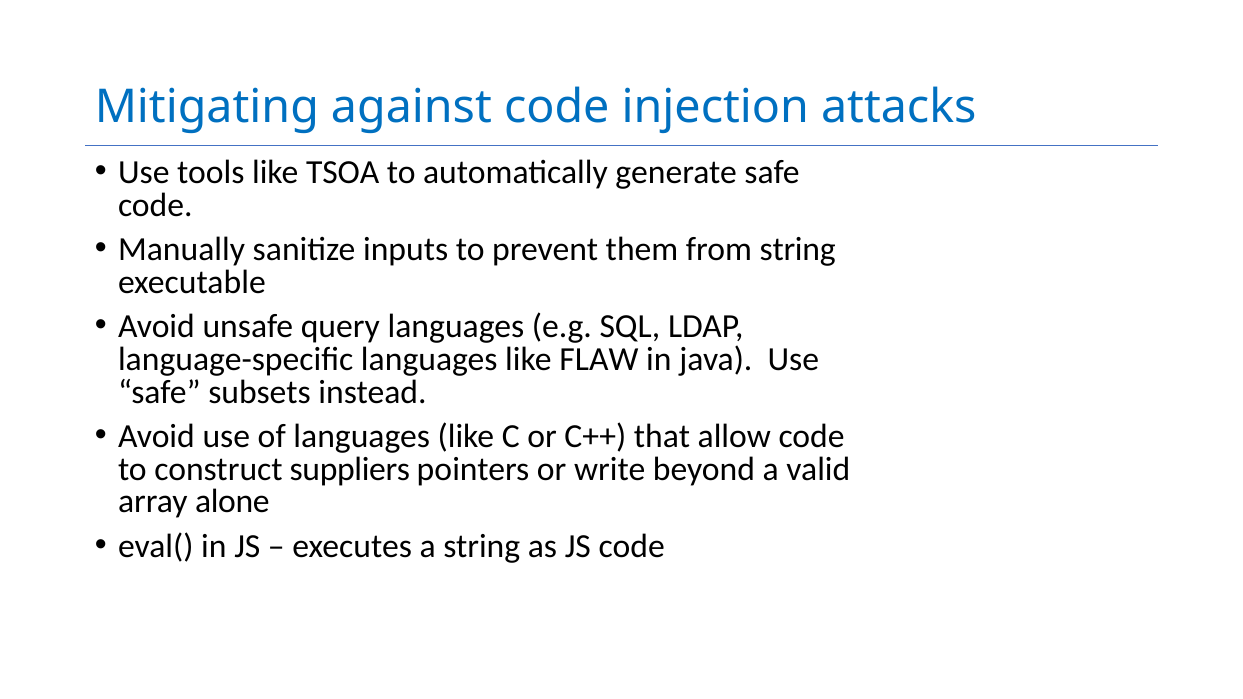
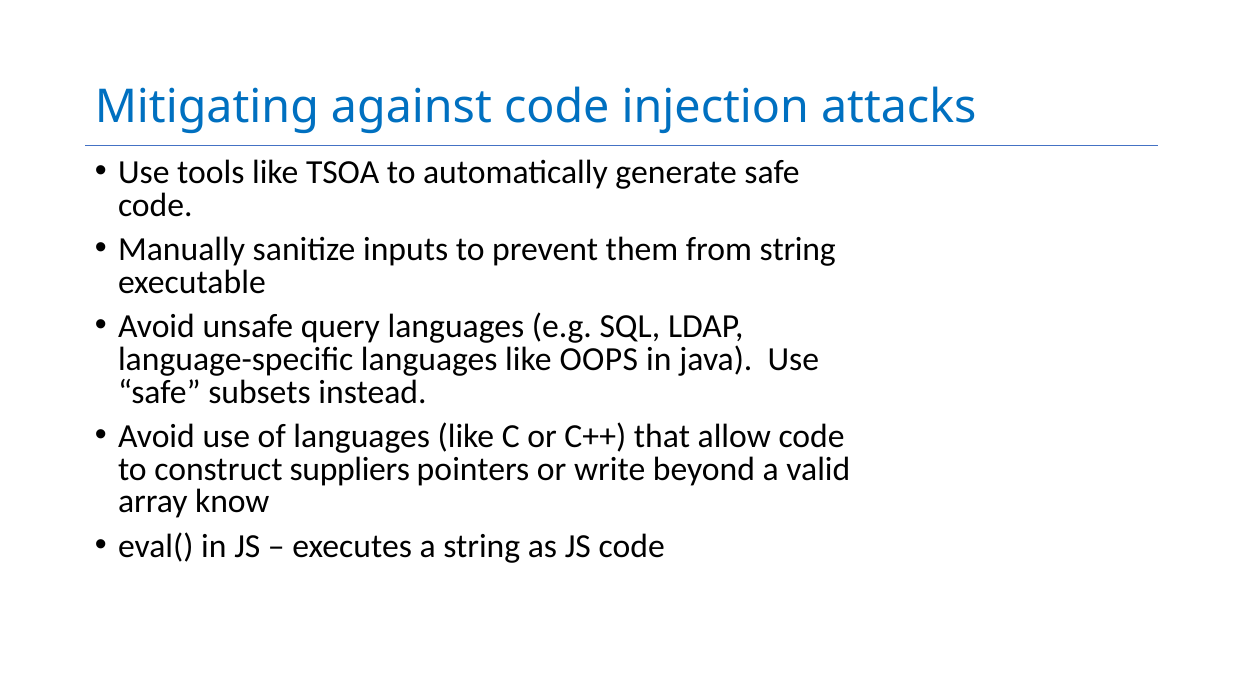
FLAW: FLAW -> OOPS
alone: alone -> know
